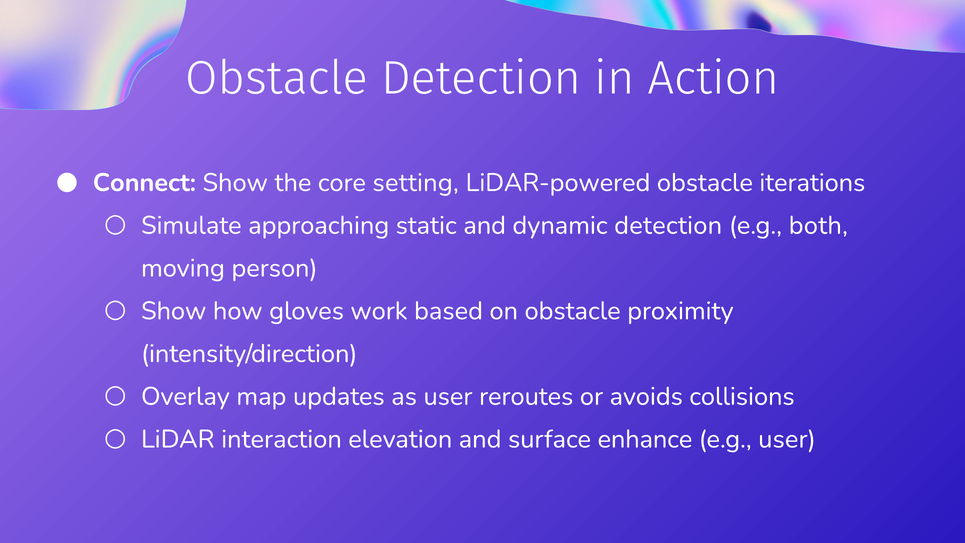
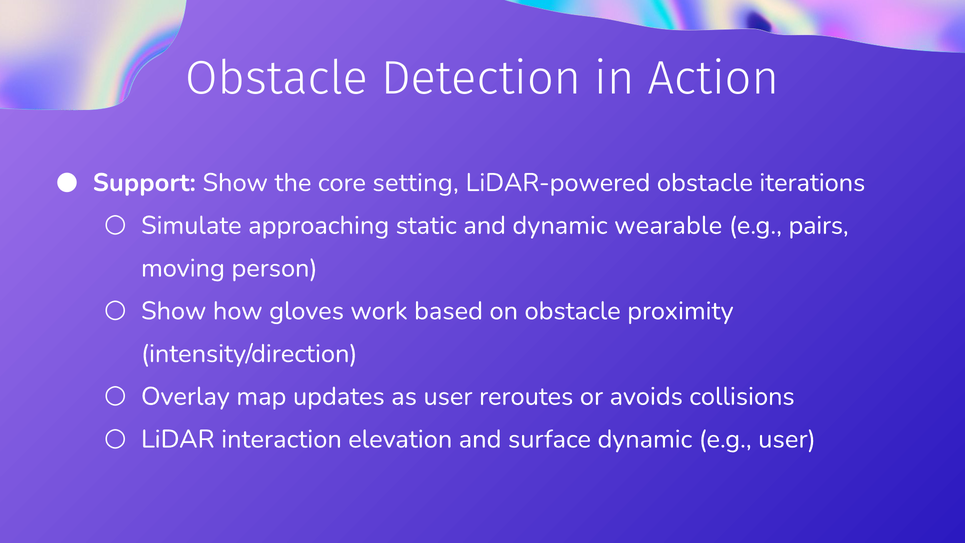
Connect: Connect -> Support
dynamic detection: detection -> wearable
both: both -> pairs
surface enhance: enhance -> dynamic
